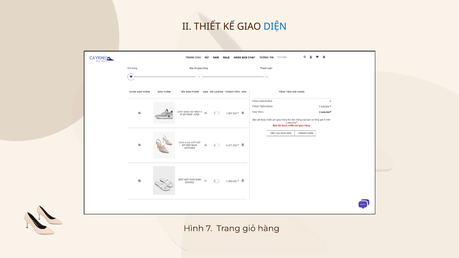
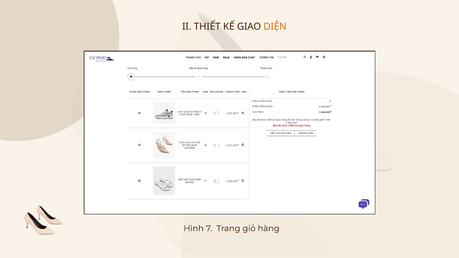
DIỆN colour: blue -> orange
